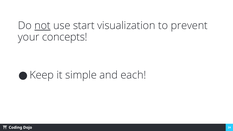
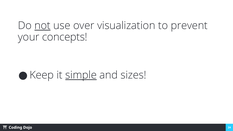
start: start -> over
simple underline: none -> present
each: each -> sizes
